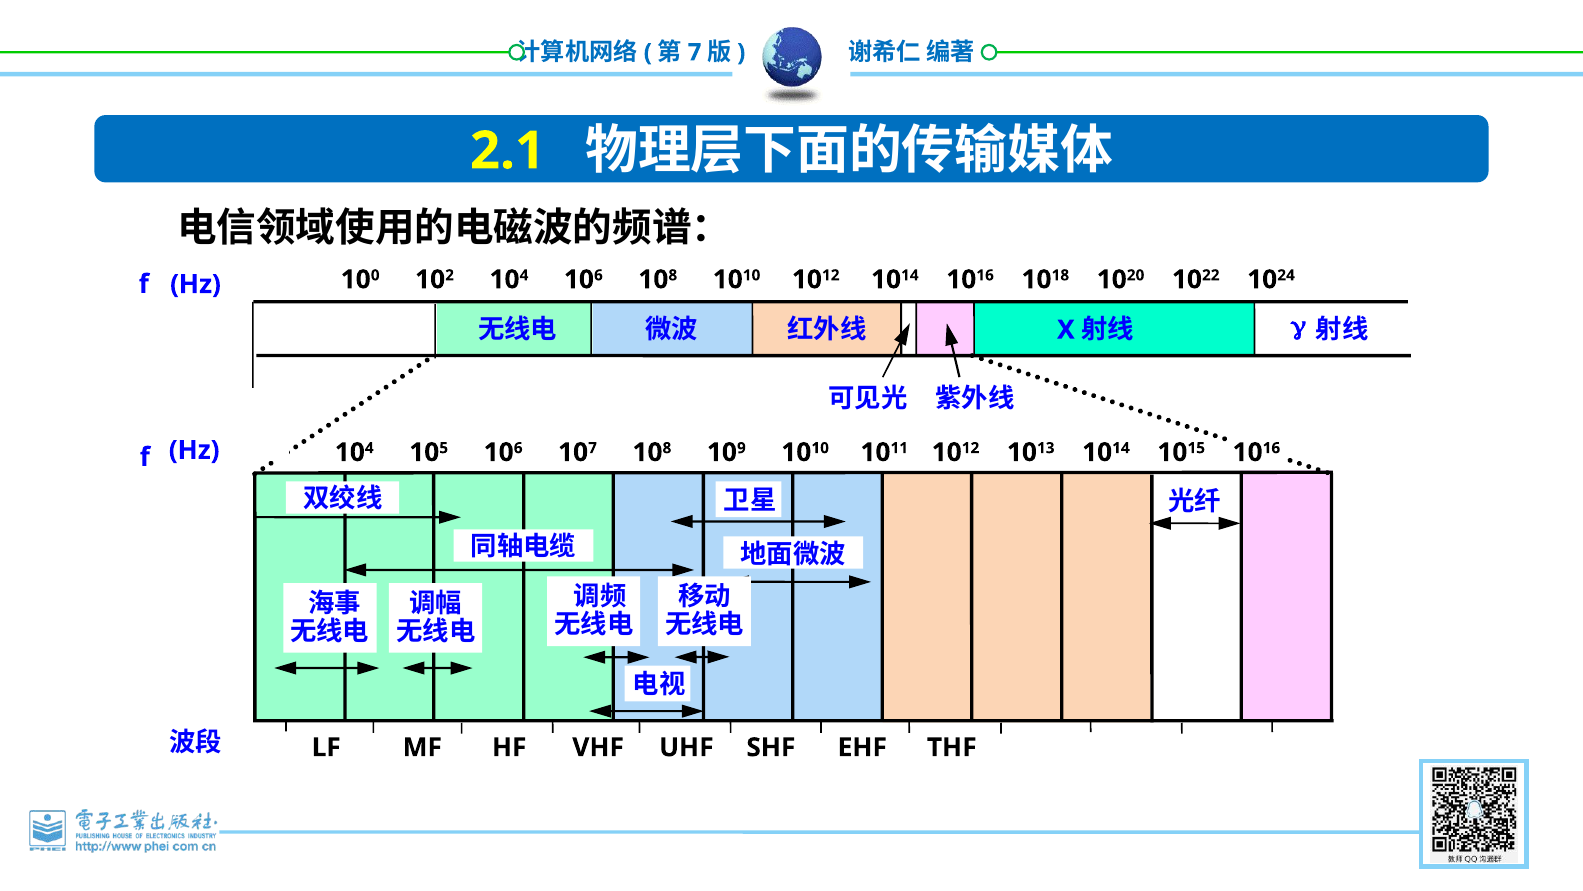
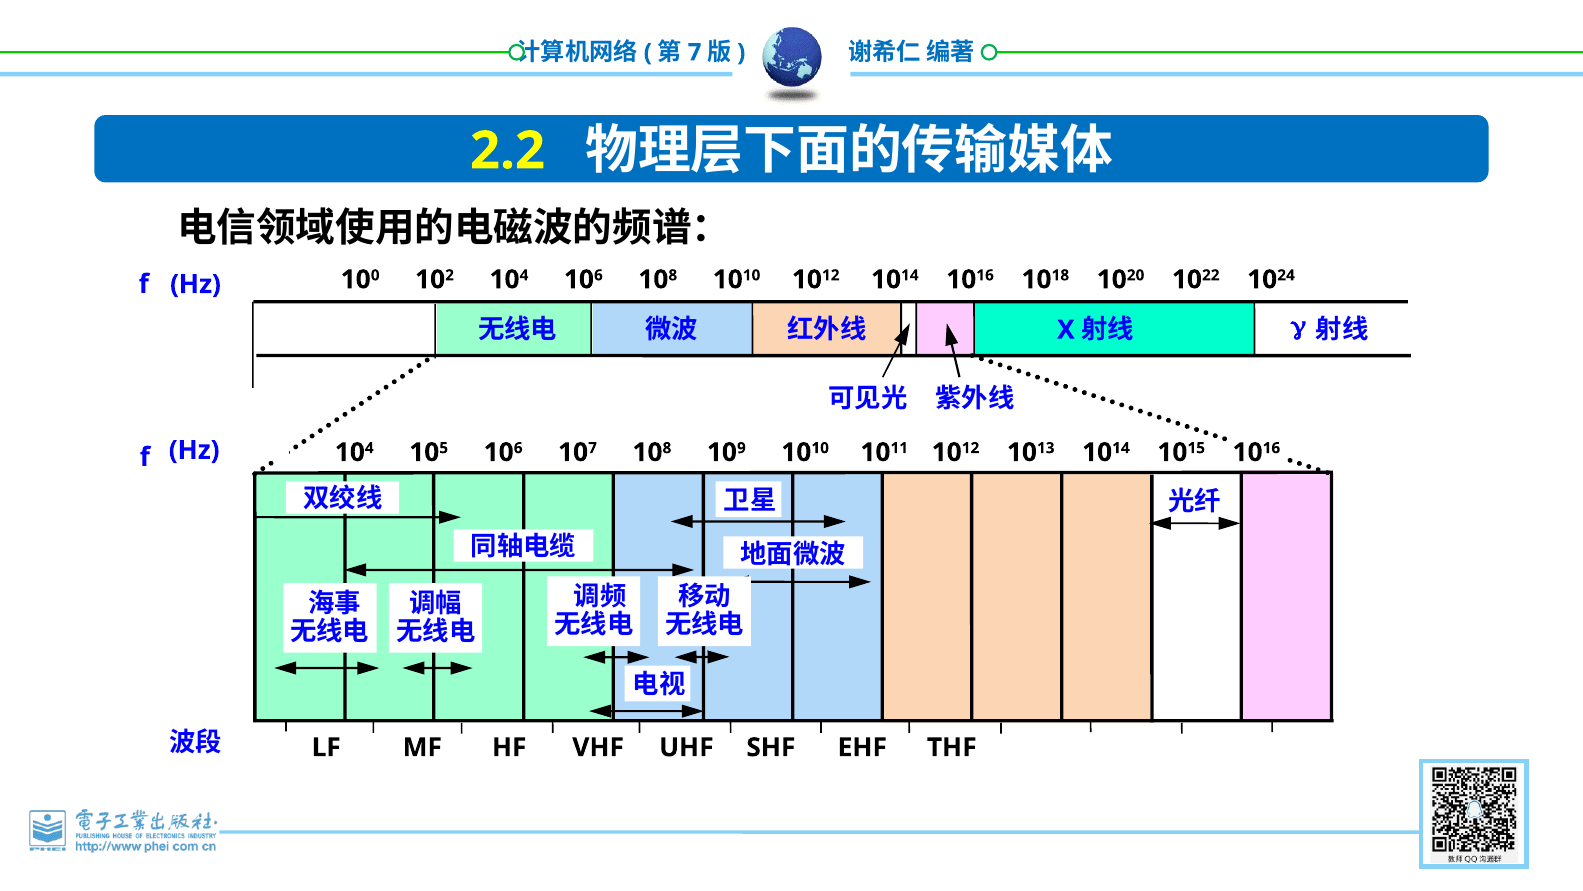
2.1: 2.1 -> 2.2
